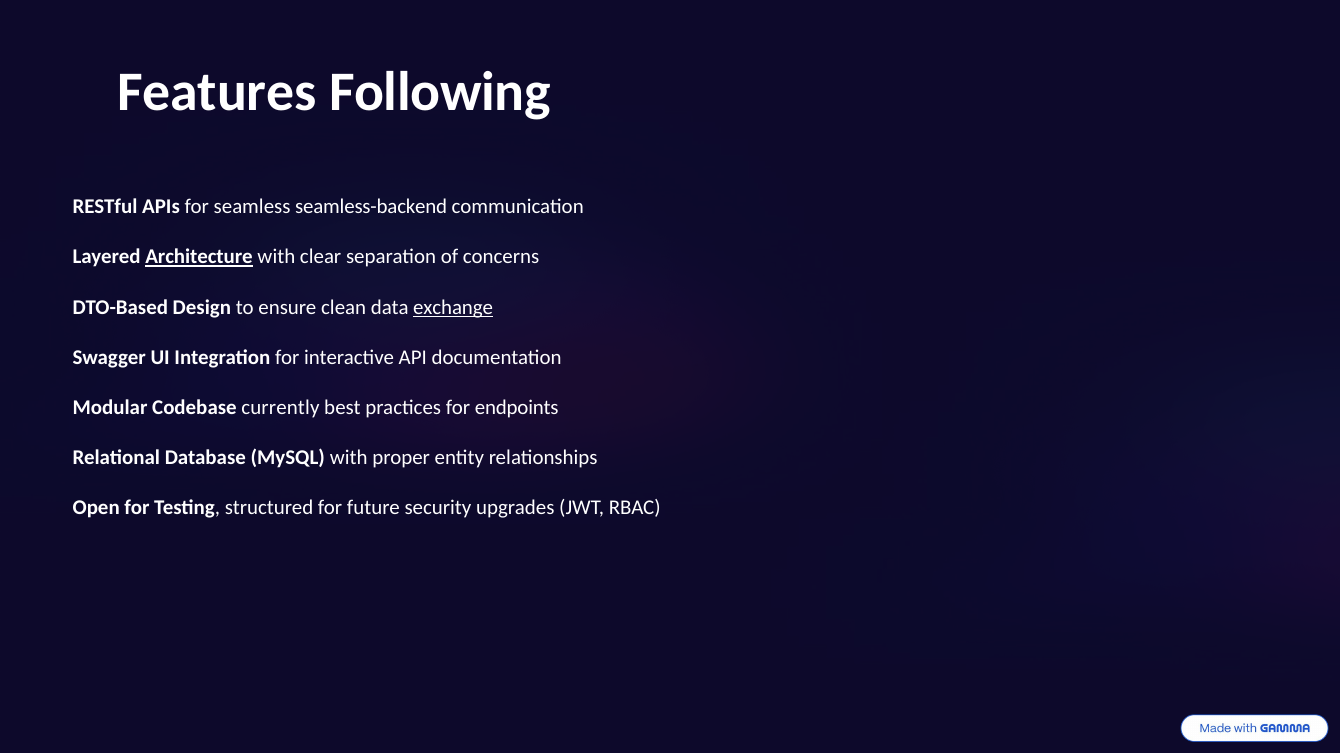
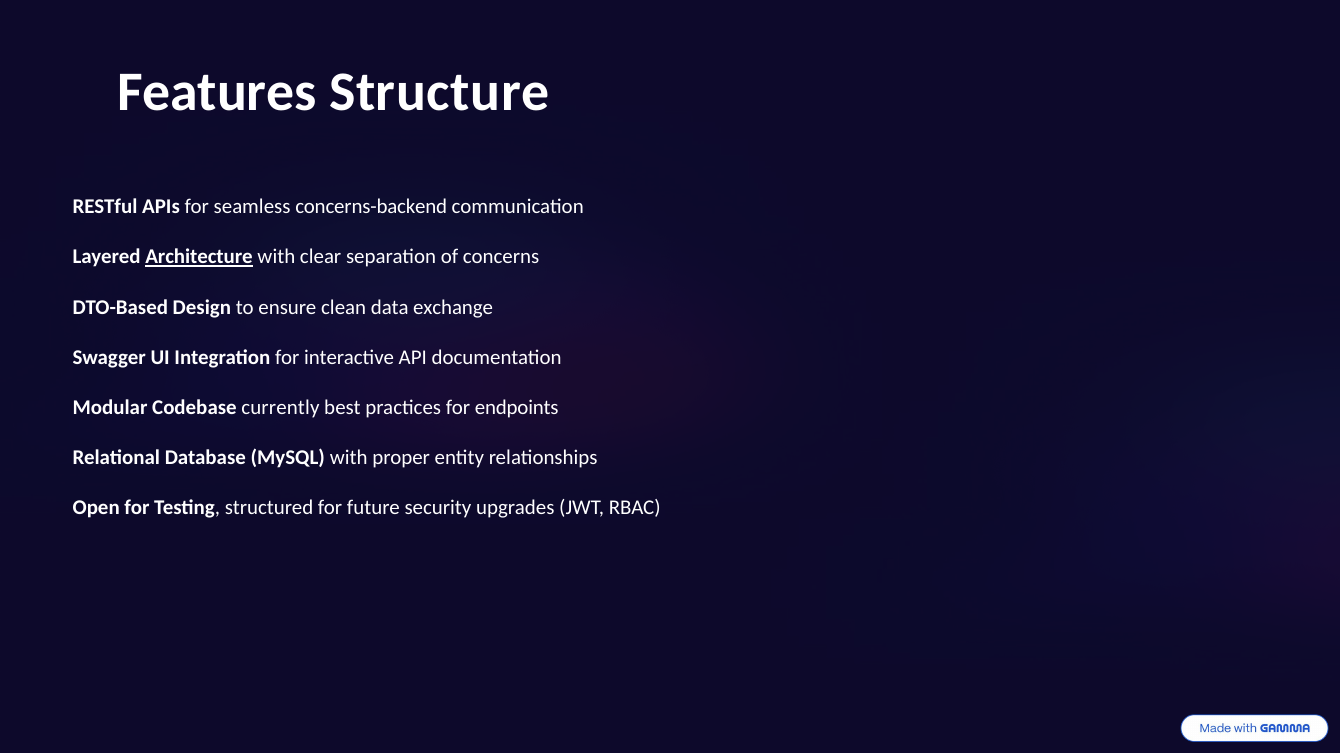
Following: Following -> Structure
seamless-backend: seamless-backend -> concerns-backend
exchange underline: present -> none
